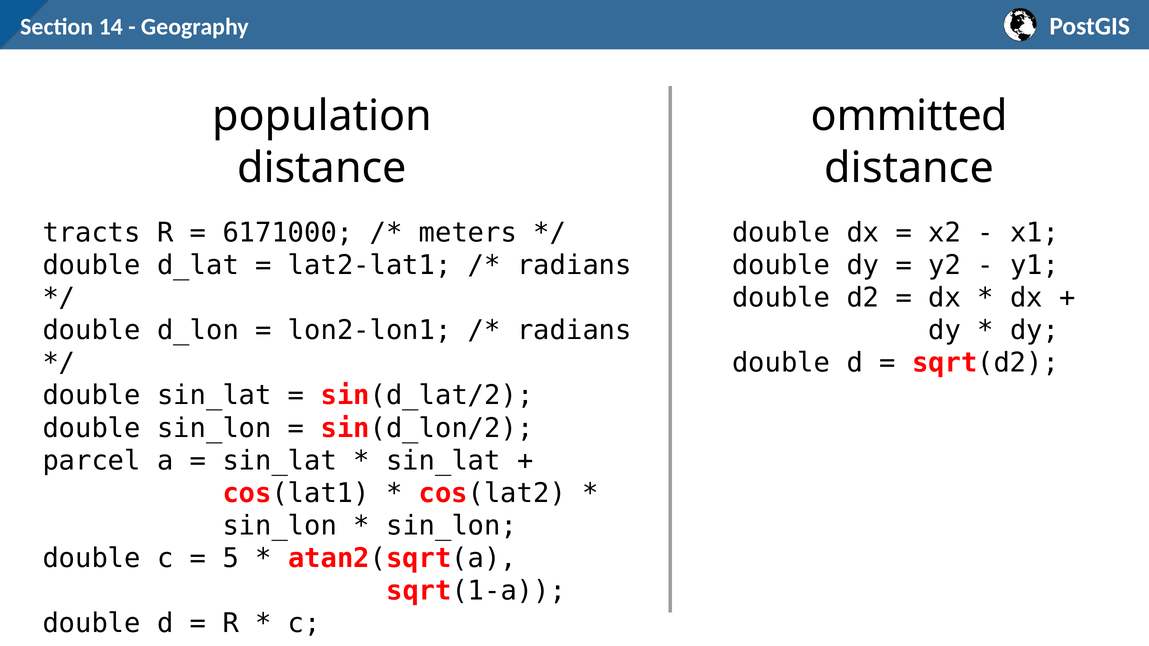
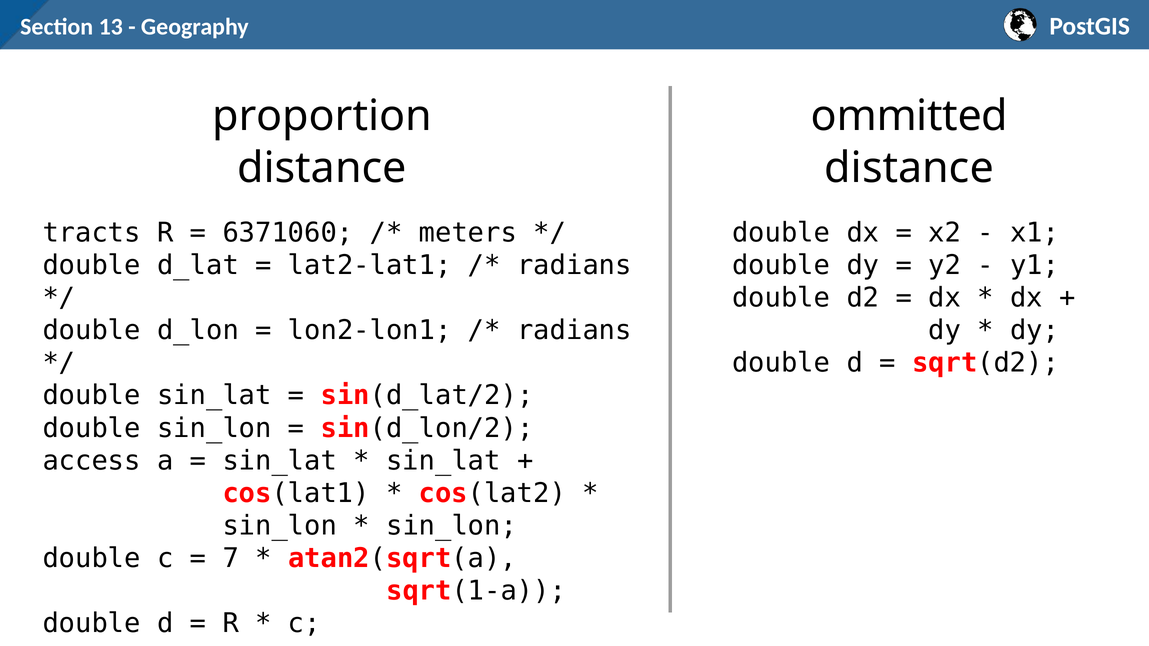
14: 14 -> 13
population: population -> proportion
6171000: 6171000 -> 6371060
parcel: parcel -> access
5: 5 -> 7
